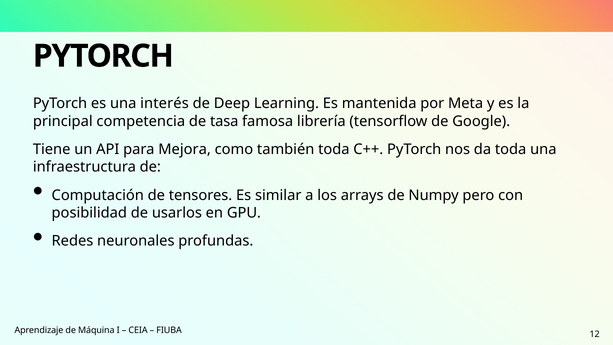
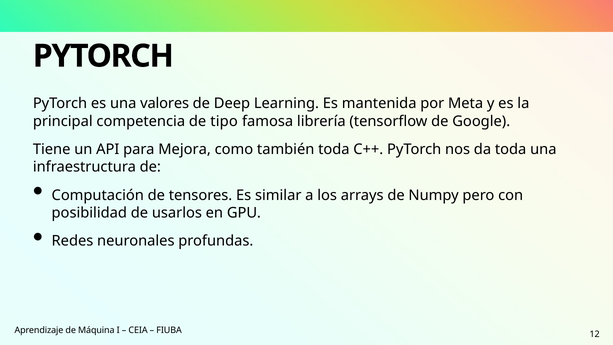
interés: interés -> valores
tasa: tasa -> tipo
